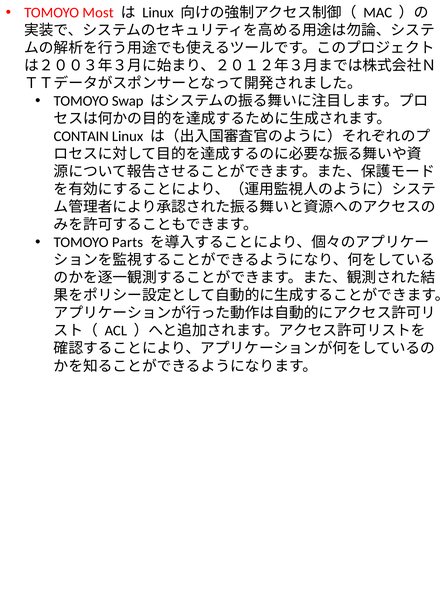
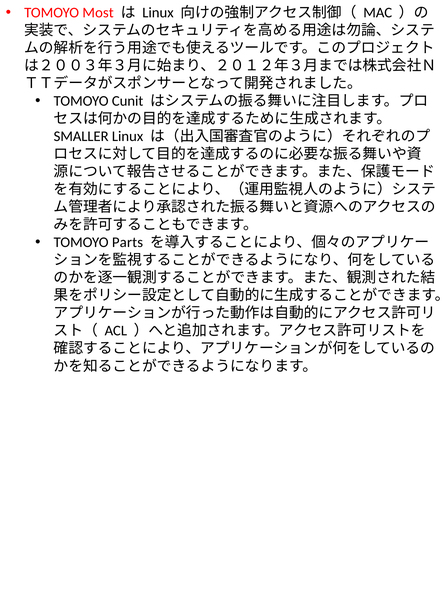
Swap: Swap -> Cunit
CONTAIN: CONTAIN -> SMALLER
